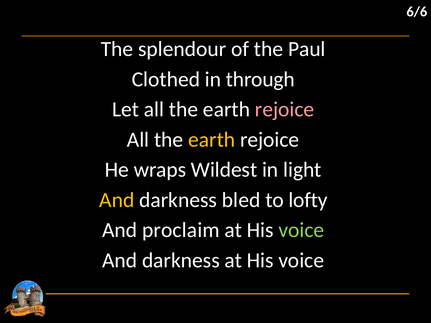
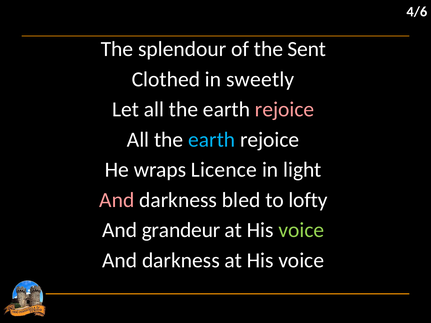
6/6: 6/6 -> 4/6
Paul: Paul -> Sent
through: through -> sweetly
earth at (212, 140) colour: yellow -> light blue
Wildest: Wildest -> Licence
And at (117, 200) colour: yellow -> pink
proclaim: proclaim -> grandeur
